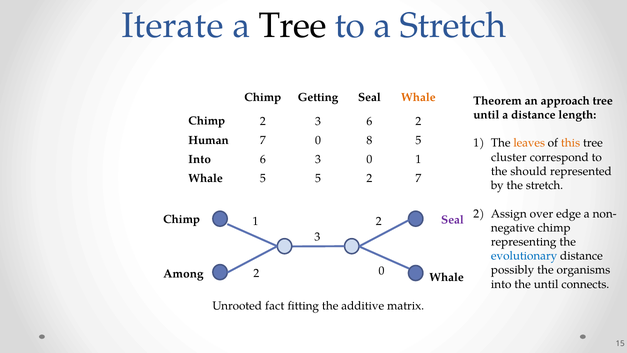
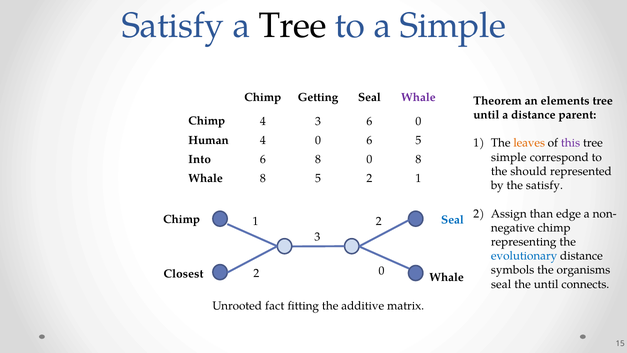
Iterate at (173, 25): Iterate -> Satisfy
a Stretch: Stretch -> Simple
Whale at (418, 97) colour: orange -> purple
approach: approach -> elements
length: length -> parent
Chimp 2: 2 -> 4
6 2: 2 -> 0
Human 7: 7 -> 4
0 8: 8 -> 6
this colour: orange -> purple
cluster at (509, 157): cluster -> simple
6 3: 3 -> 8
0 1: 1 -> 8
Whale 5: 5 -> 8
2 7: 7 -> 1
the stretch: stretch -> satisfy
over: over -> than
Seal at (452, 220) colour: purple -> blue
possibly: possibly -> symbols
Among: Among -> Closest
into at (501, 284): into -> seal
